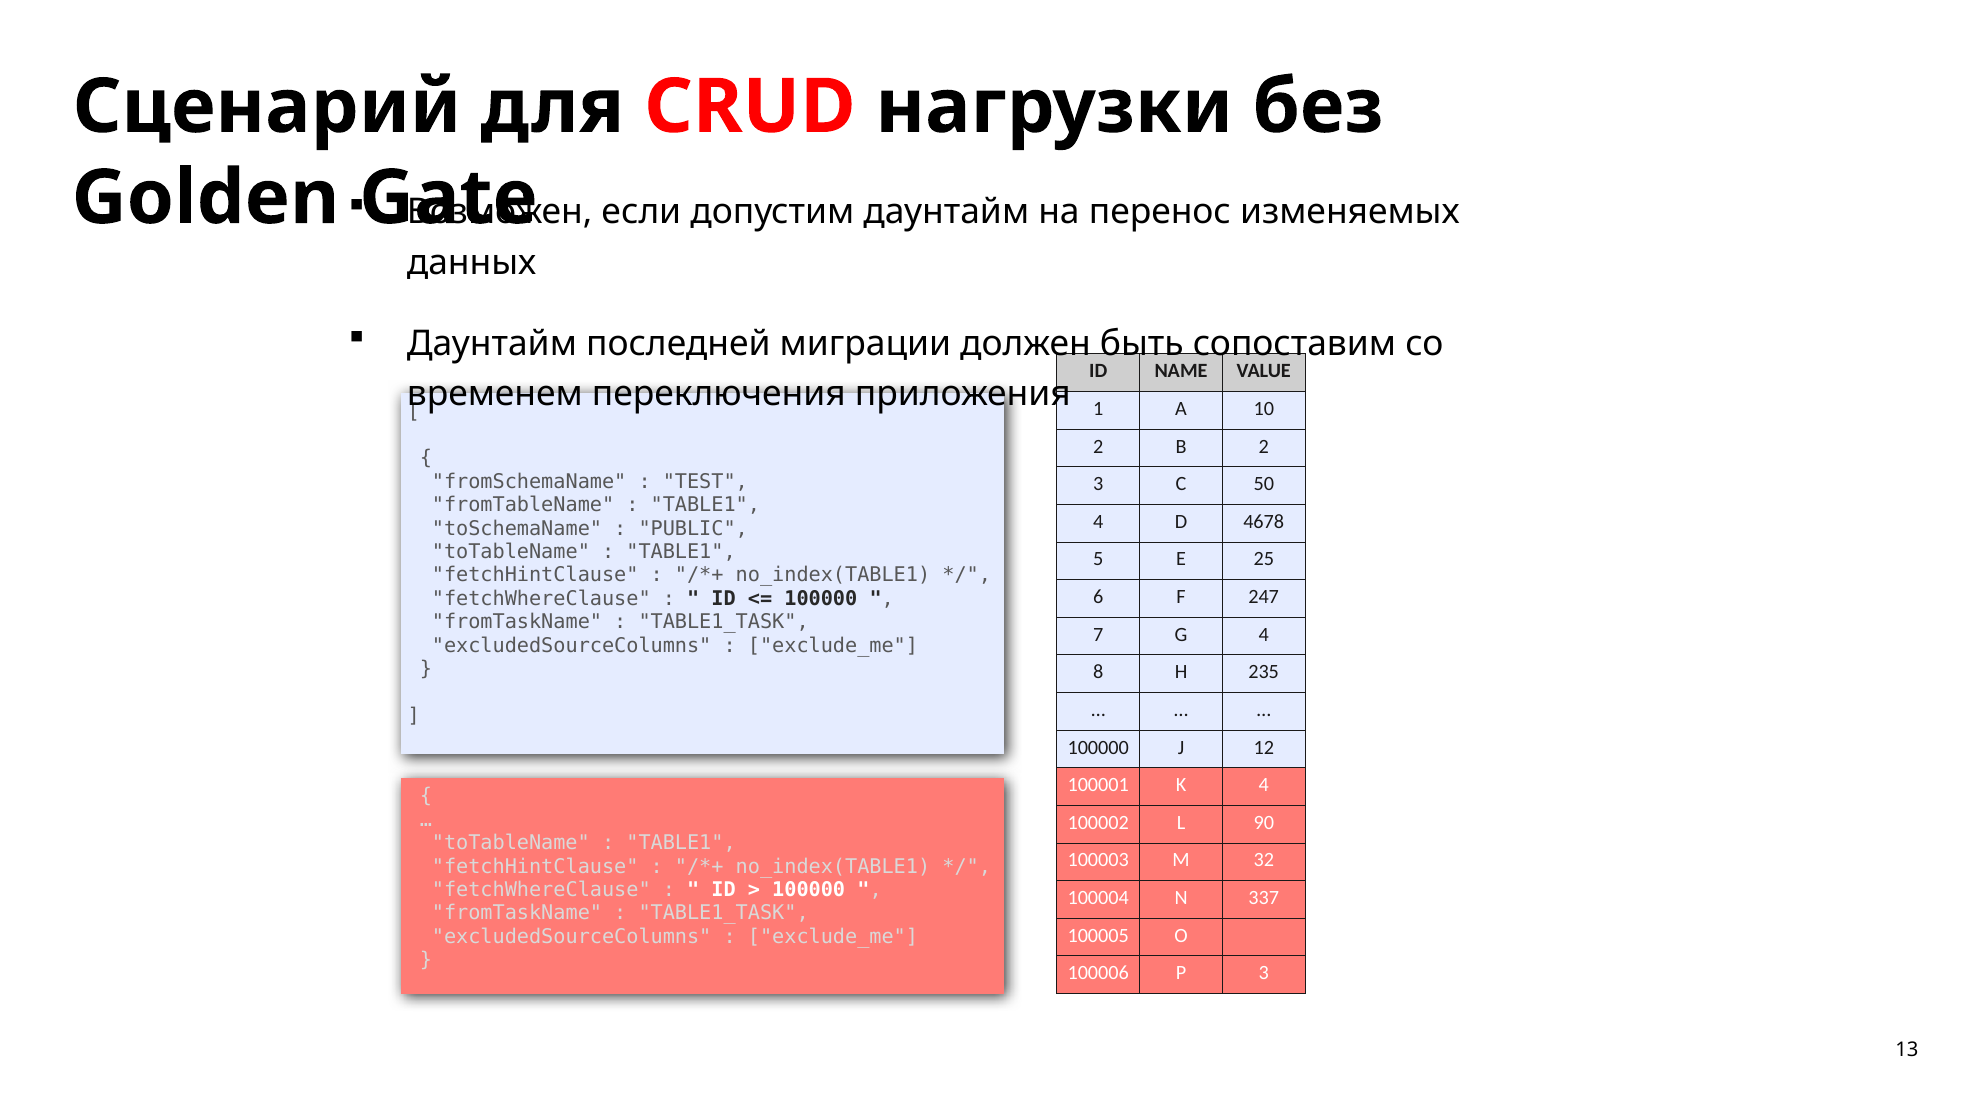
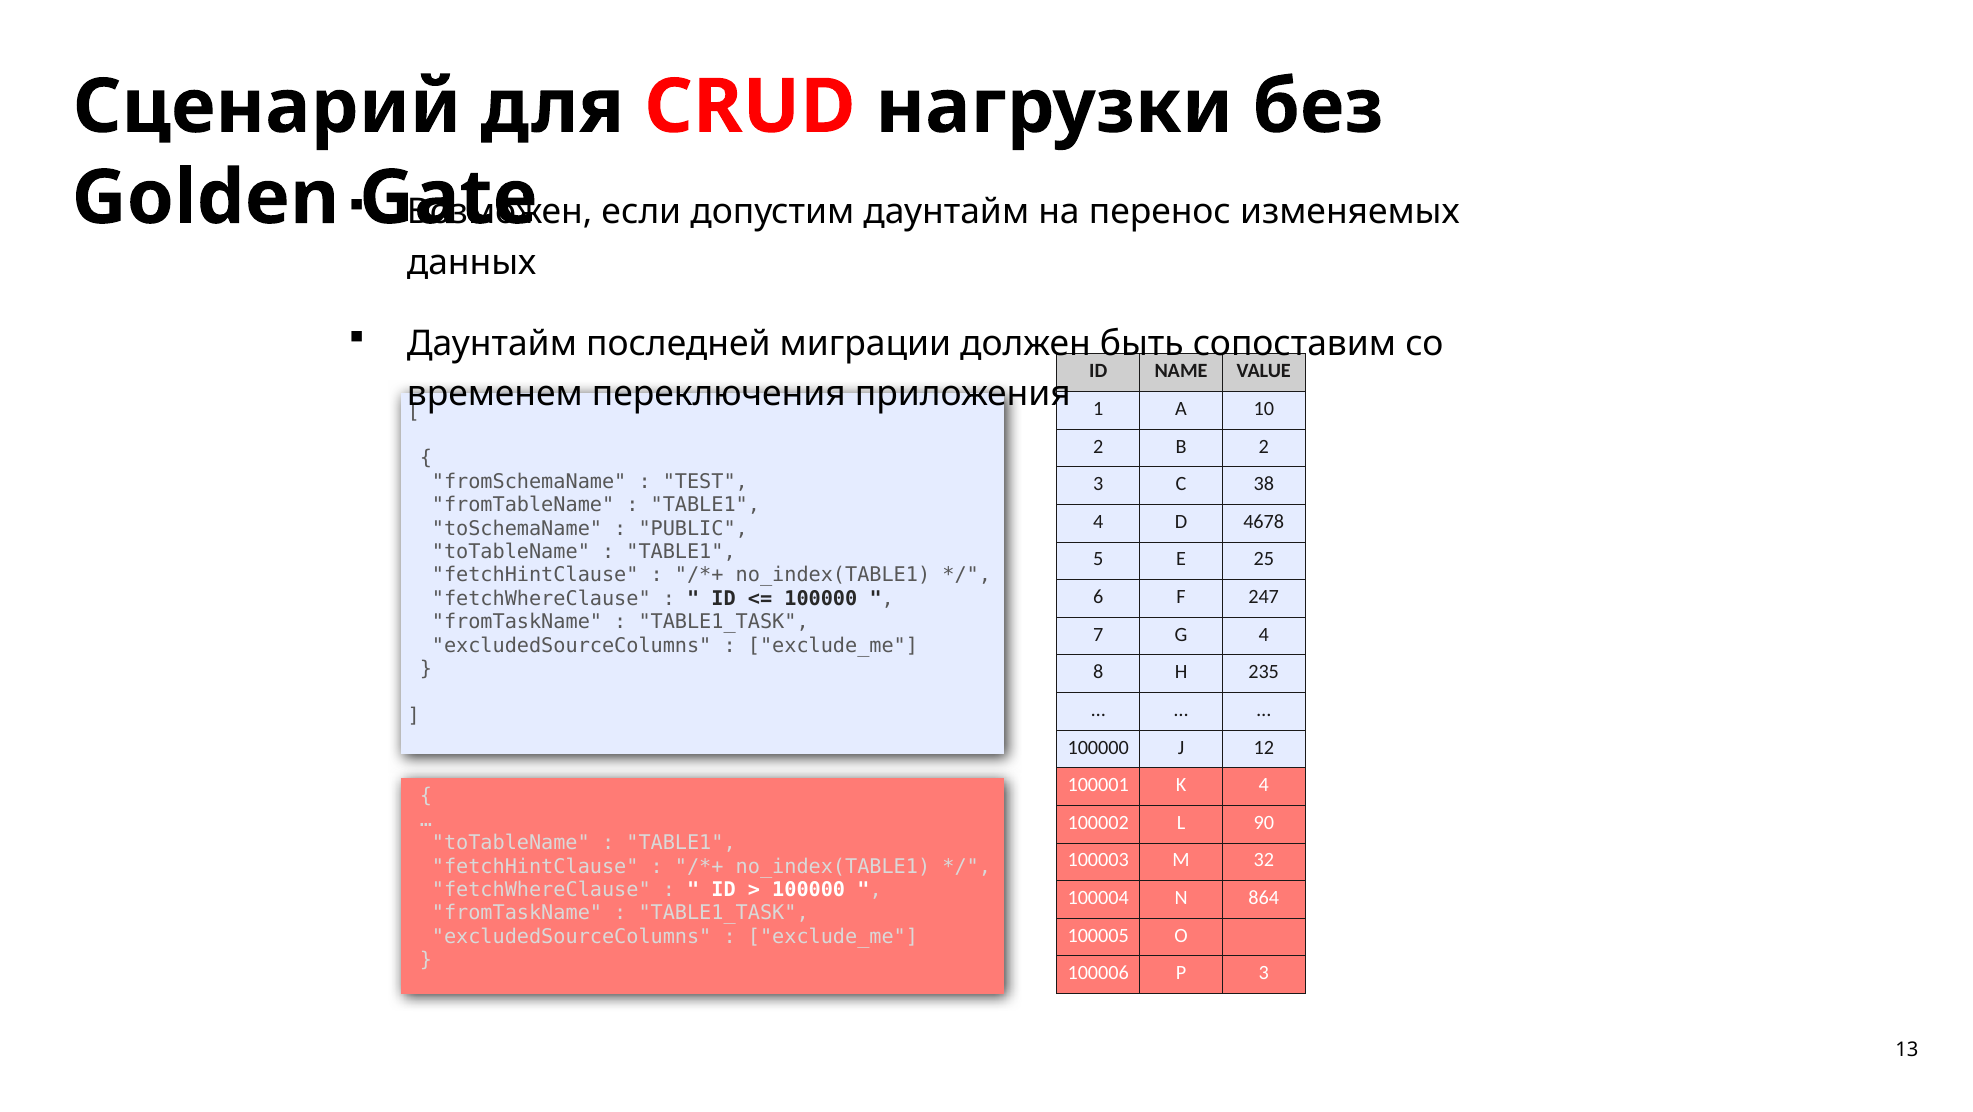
50: 50 -> 38
337: 337 -> 864
